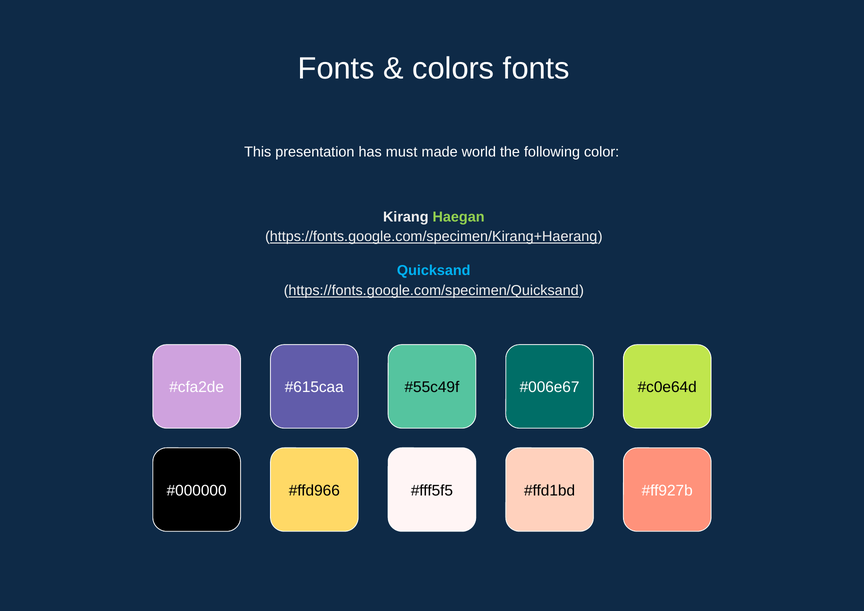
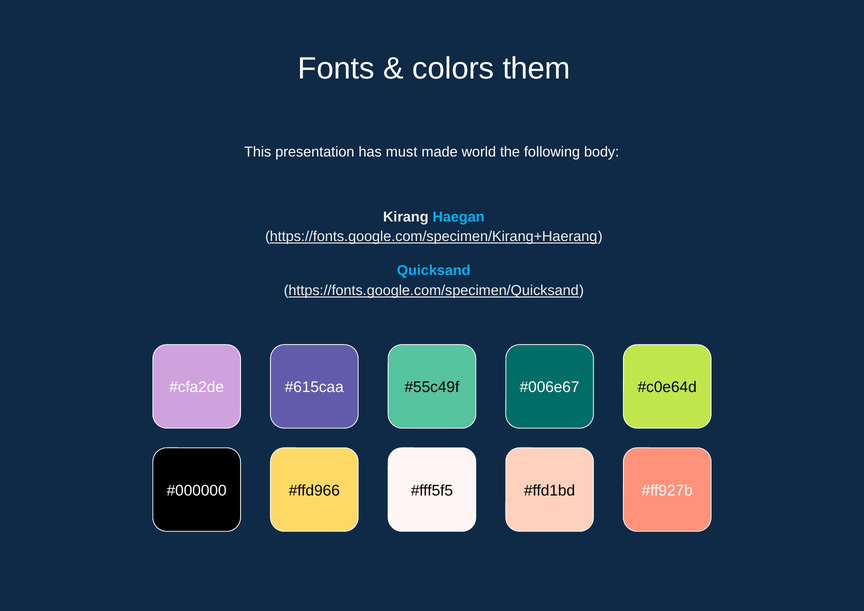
colors fonts: fonts -> them
color: color -> body
Haegan colour: light green -> light blue
